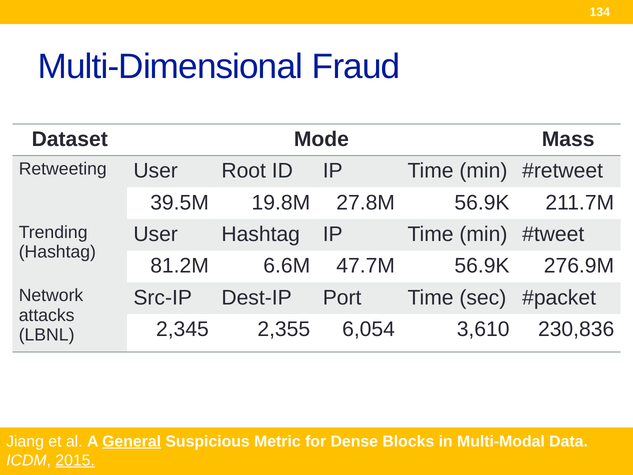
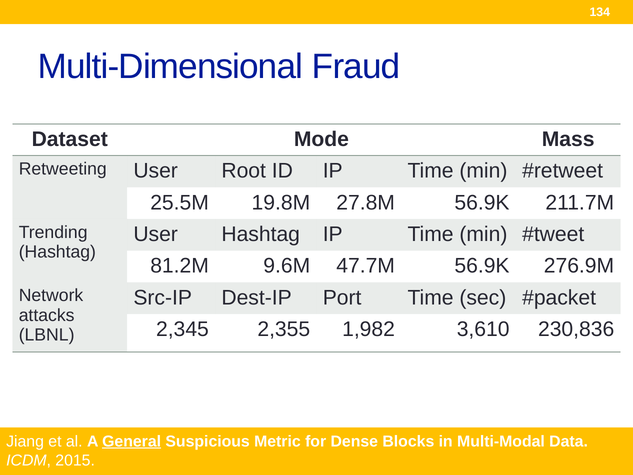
39.5M: 39.5M -> 25.5M
6.6M: 6.6M -> 9.6M
6,054: 6,054 -> 1,982
2015 underline: present -> none
